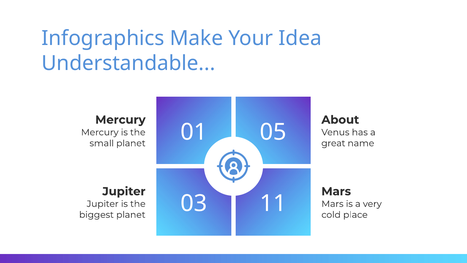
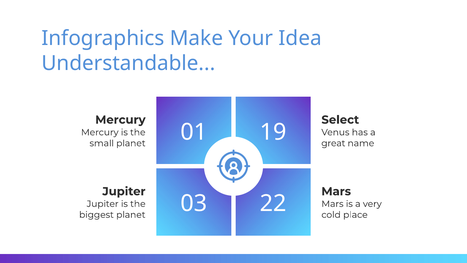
About: About -> Select
05: 05 -> 19
11: 11 -> 22
